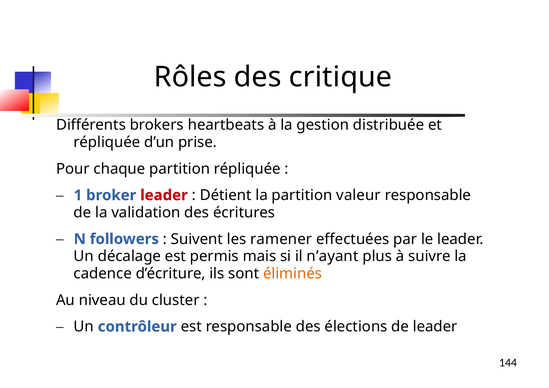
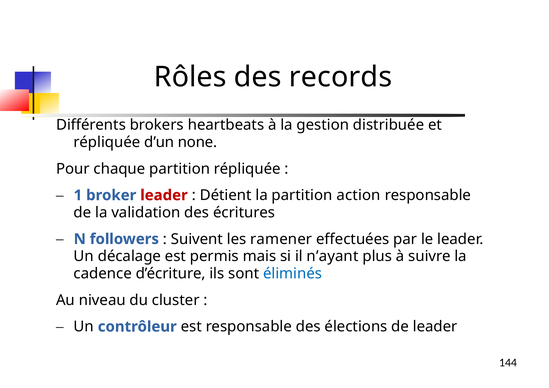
critique: critique -> records
prise: prise -> none
valeur: valeur -> action
éliminés colour: orange -> blue
